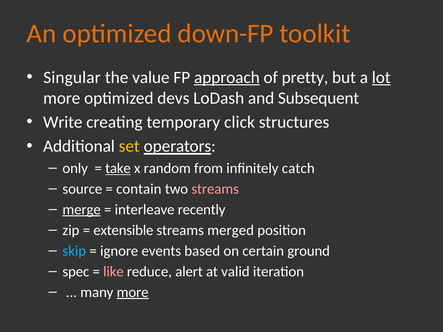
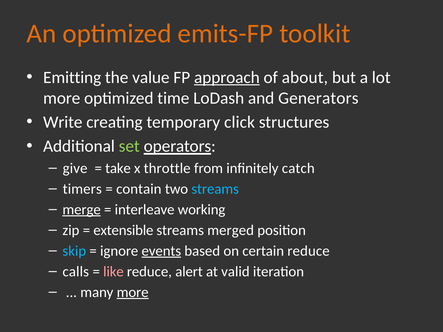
down-FP: down-FP -> emits-FP
Singular: Singular -> Emitting
pretty: pretty -> about
lot underline: present -> none
devs: devs -> time
Subsequent: Subsequent -> Generators
set colour: yellow -> light green
only: only -> give
take underline: present -> none
random: random -> throttle
source: source -> timers
streams at (215, 189) colour: pink -> light blue
recently: recently -> working
events underline: none -> present
certain ground: ground -> reduce
spec: spec -> calls
